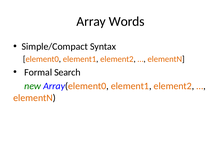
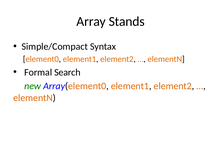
Words: Words -> Stands
